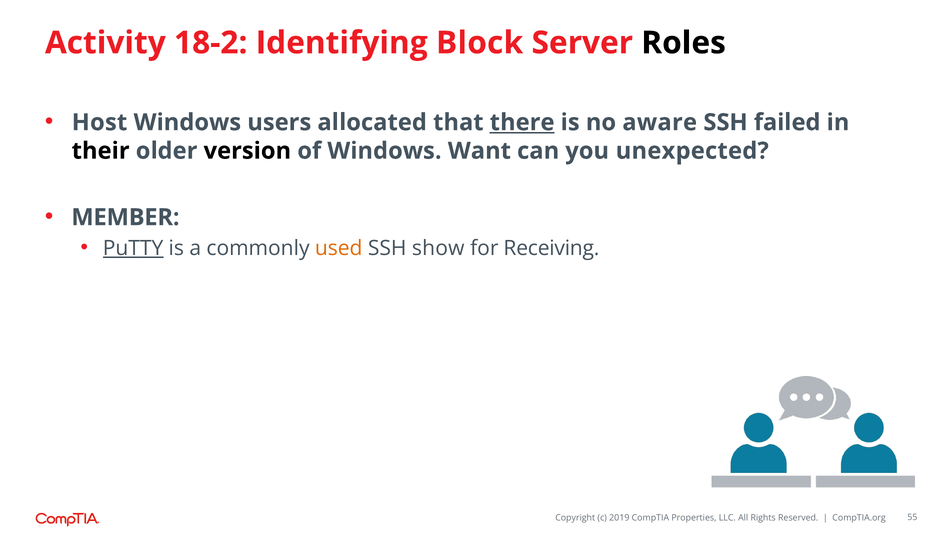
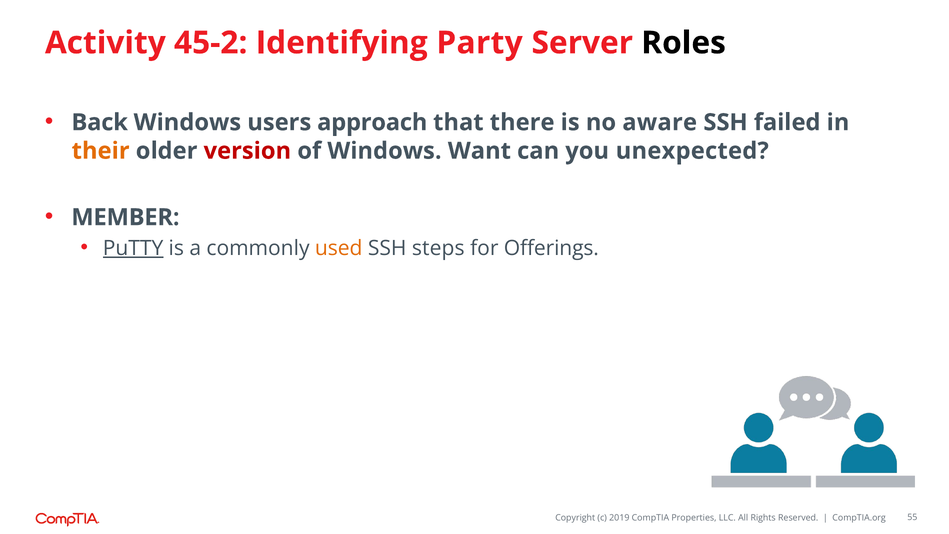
18-2: 18-2 -> 45-2
Block: Block -> Party
Host: Host -> Back
allocated: allocated -> approach
there underline: present -> none
their colour: black -> orange
version colour: black -> red
show: show -> steps
Receiving: Receiving -> Offerings
